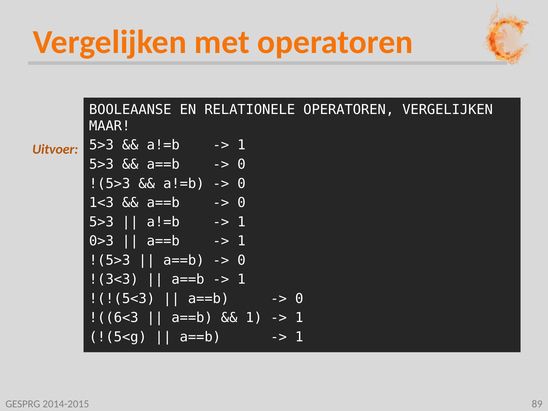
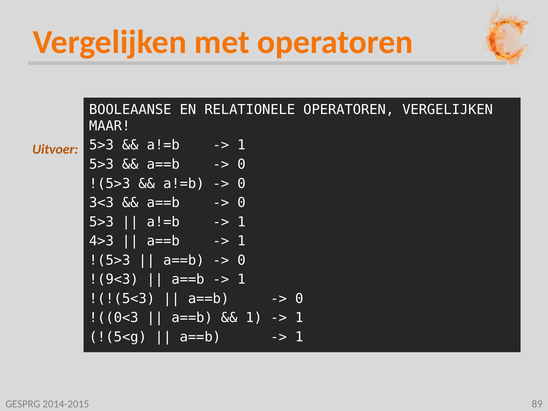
1<3: 1<3 -> 3<3
0>3: 0>3 -> 4>3
!(3<3: !(3<3 -> !(9<3
!((6<3: !((6<3 -> !((0<3
